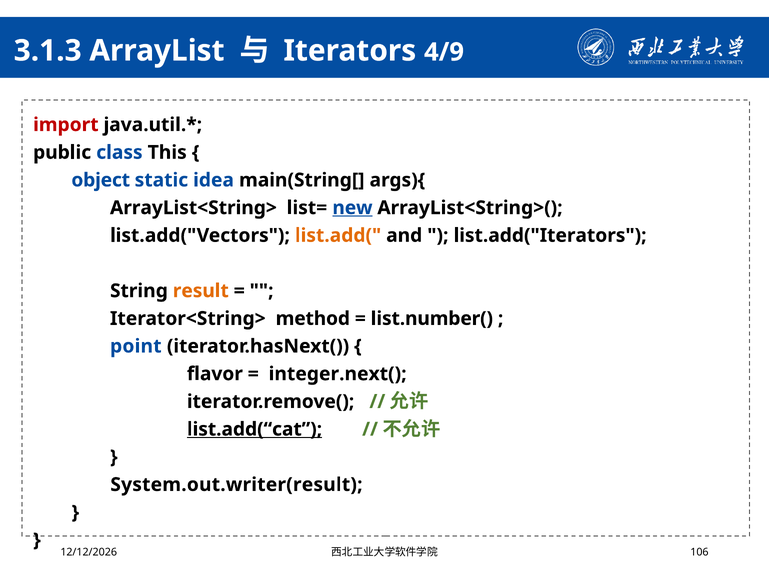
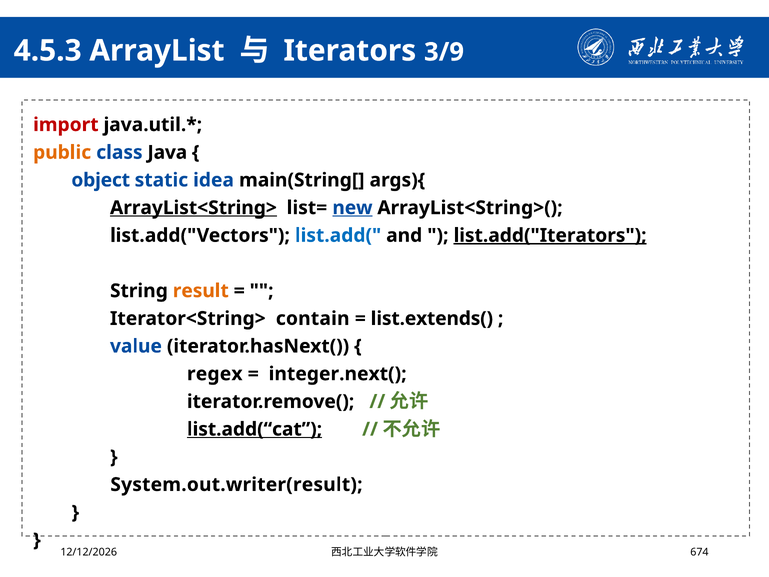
3.1.3: 3.1.3 -> 4.5.3
4/9: 4/9 -> 3/9
public colour: black -> orange
This: This -> Java
ArrayList<String> underline: none -> present
list.add( colour: orange -> blue
list.add("Iterators underline: none -> present
method: method -> contain
list.number(: list.number( -> list.extends(
point: point -> value
flavor: flavor -> regex
106: 106 -> 674
